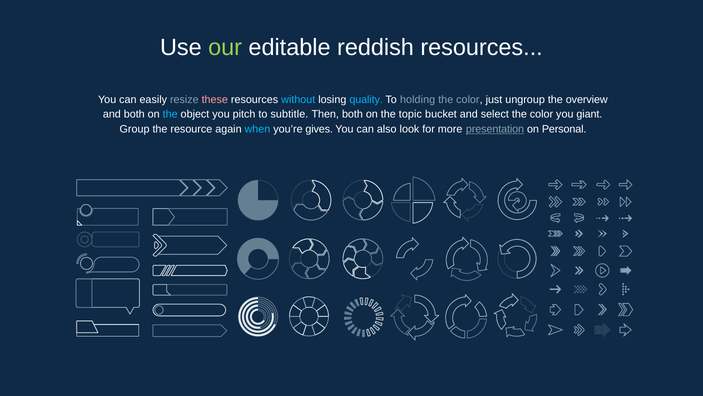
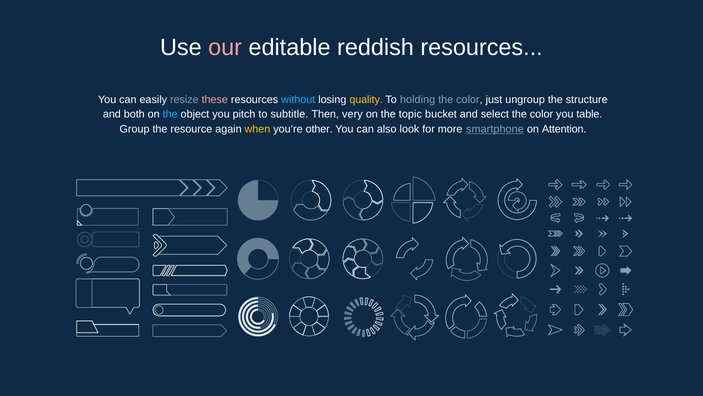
our colour: light green -> pink
quality colour: light blue -> yellow
overview: overview -> structure
Then both: both -> very
giant: giant -> table
when colour: light blue -> yellow
gives: gives -> other
presentation: presentation -> smartphone
Personal: Personal -> Attention
